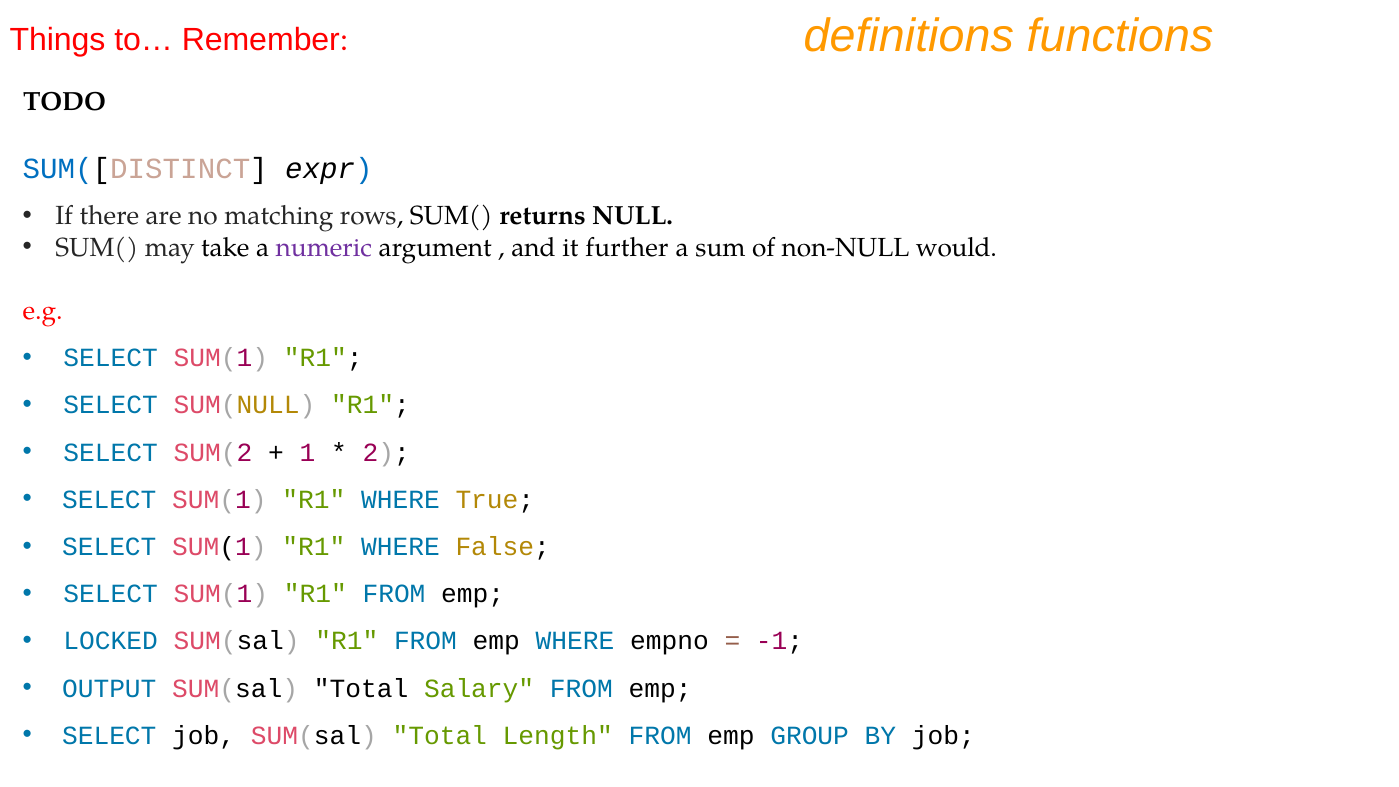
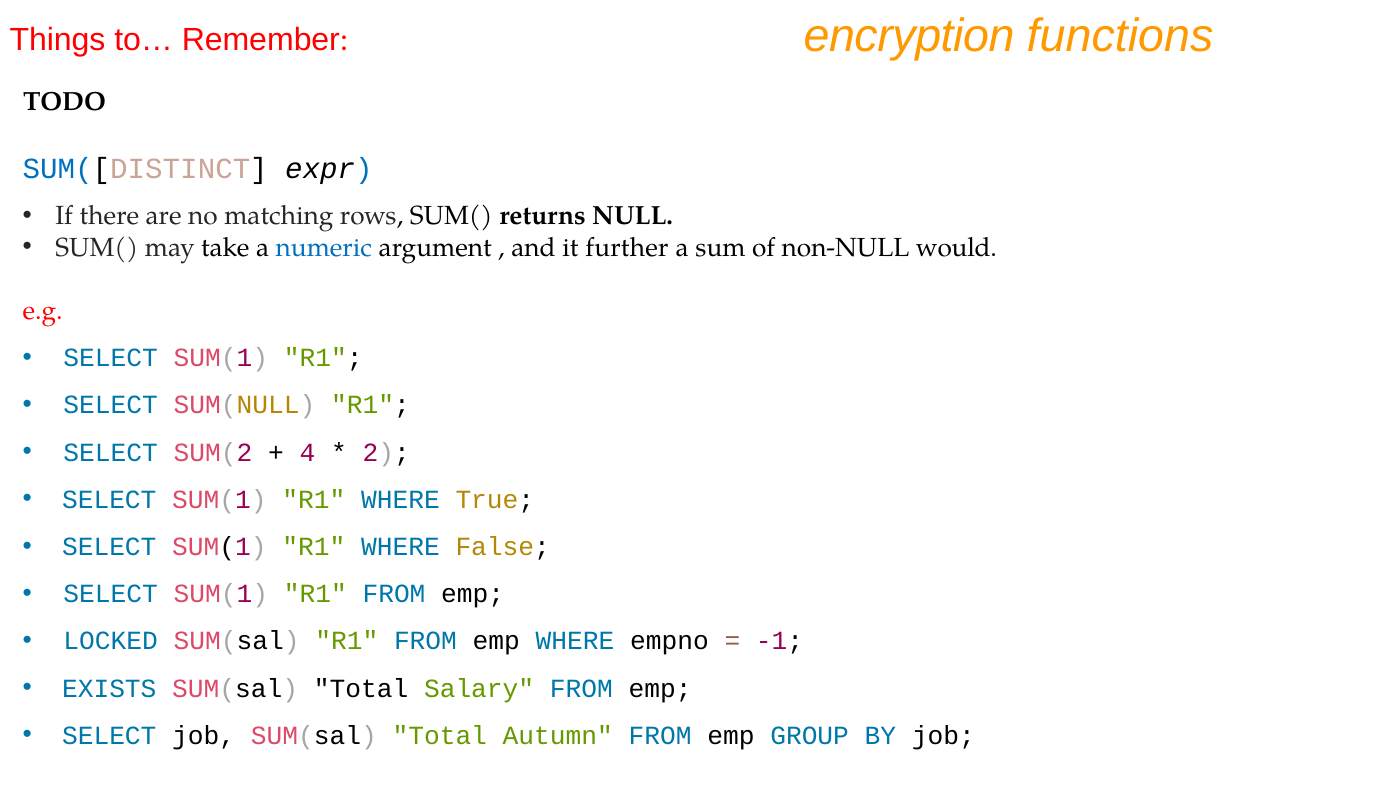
definitions: definitions -> encryption
numeric colour: purple -> blue
1: 1 -> 4
OUTPUT: OUTPUT -> EXISTS
Length: Length -> Autumn
